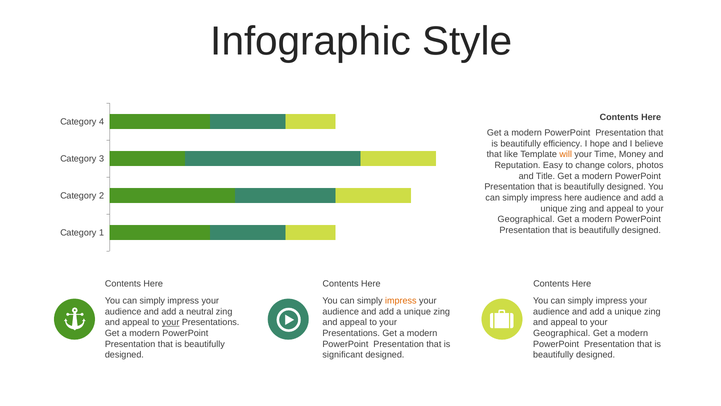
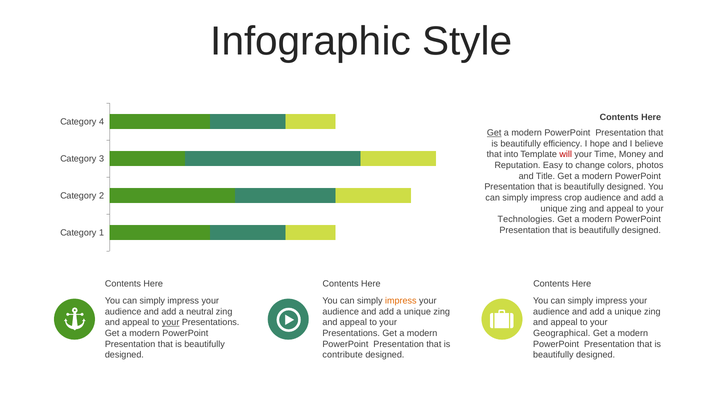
Get at (494, 133) underline: none -> present
like: like -> into
will colour: orange -> red
impress here: here -> crop
Geographical at (526, 219): Geographical -> Technologies
significant: significant -> contribute
